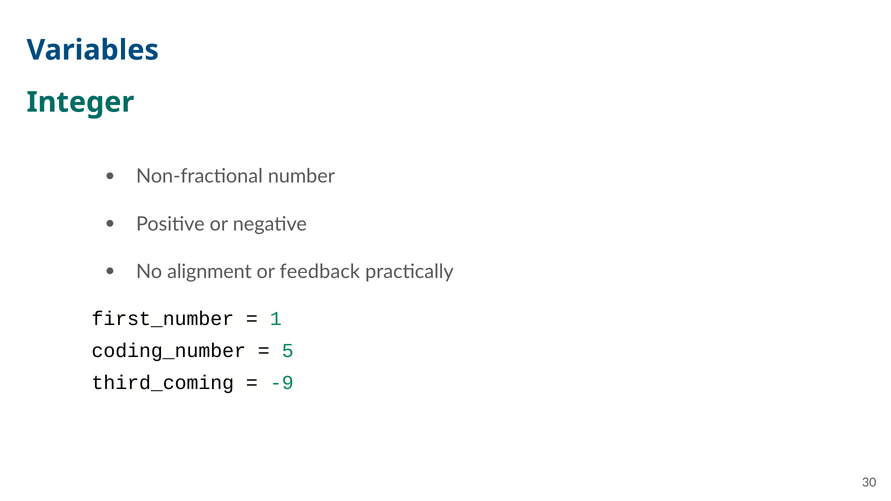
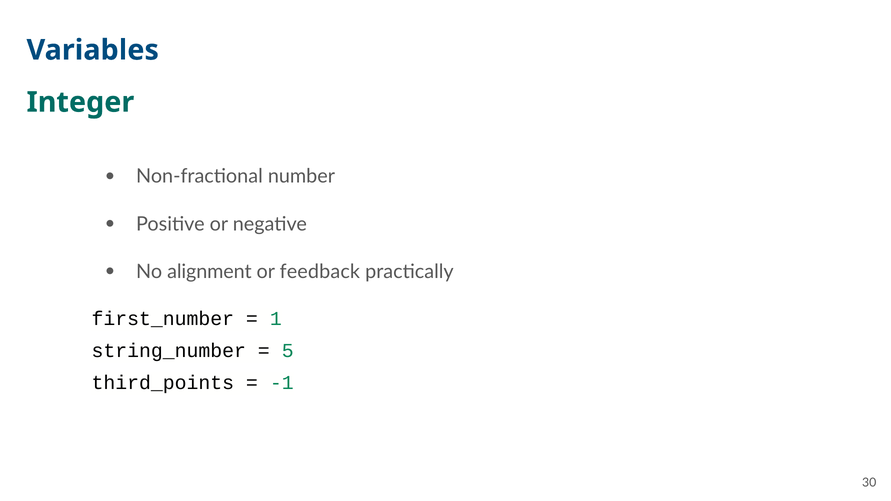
coding_number: coding_number -> string_number
third_coming: third_coming -> third_points
-9: -9 -> -1
